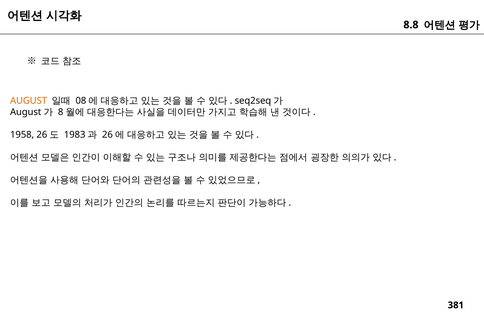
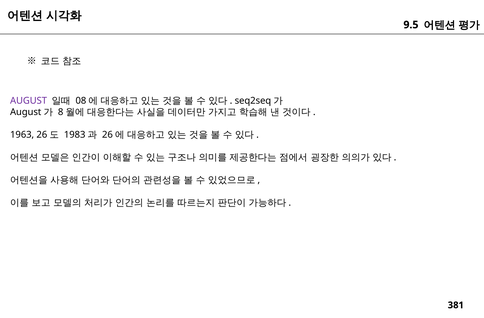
8.8: 8.8 -> 9.5
AUGUST colour: orange -> purple
1958: 1958 -> 1963
